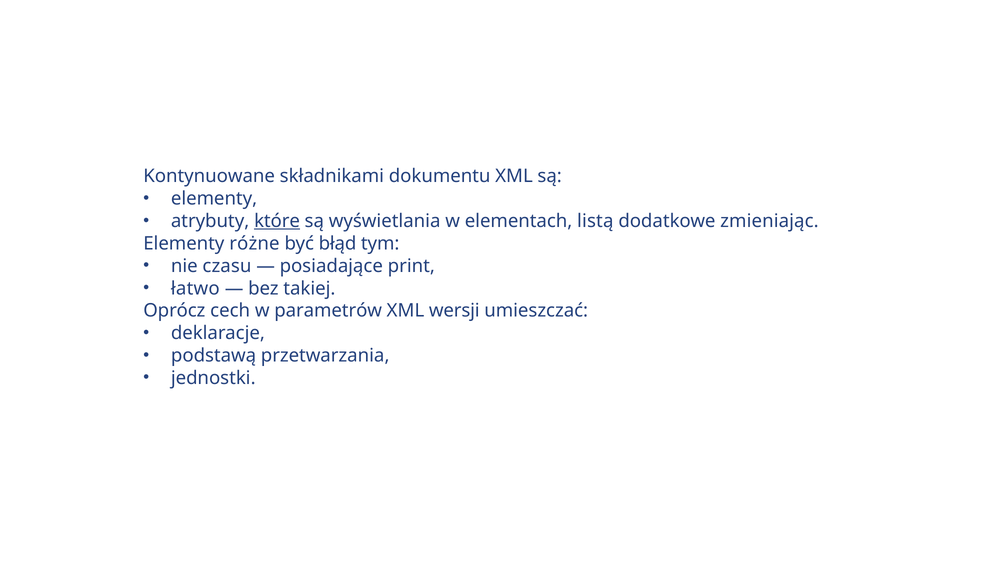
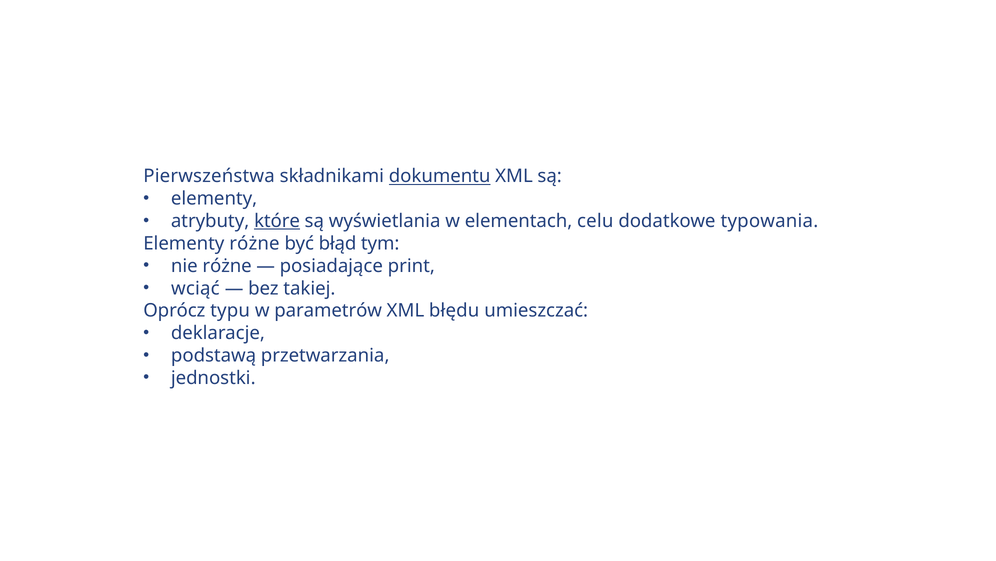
Kontynuowane: Kontynuowane -> Pierwszeństwa
dokumentu underline: none -> present
listą: listą -> celu
zmieniając: zmieniając -> typowania
nie czasu: czasu -> różne
łatwo: łatwo -> wciąć
cech: cech -> typu
wersji: wersji -> błędu
